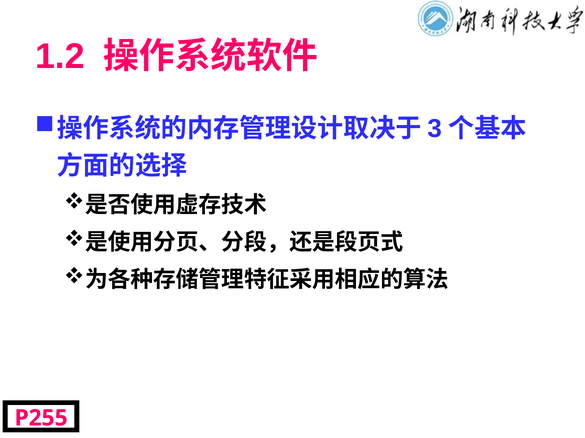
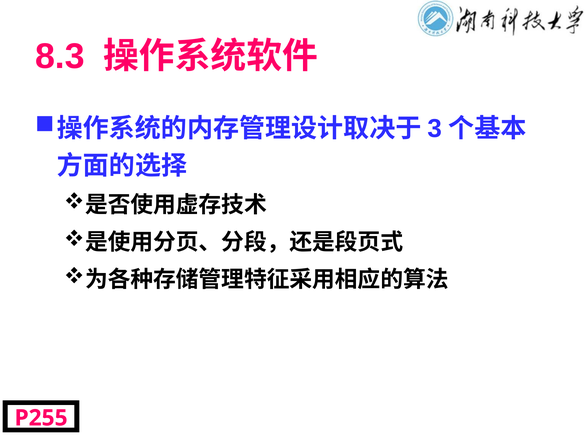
1.2: 1.2 -> 8.3
